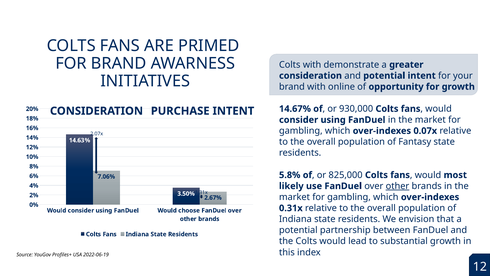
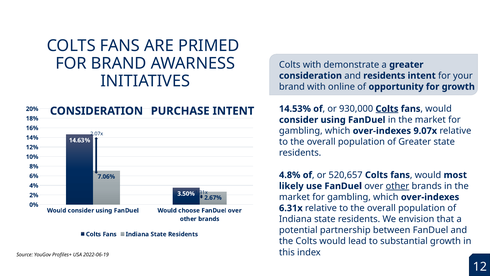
and potential: potential -> residents
14.67%: 14.67% -> 14.53%
Colts at (387, 109) underline: none -> present
0.07x: 0.07x -> 9.07x
of Fantasy: Fantasy -> Greater
5.8%: 5.8% -> 4.8%
825,000: 825,000 -> 520,657
0.31x: 0.31x -> 6.31x
